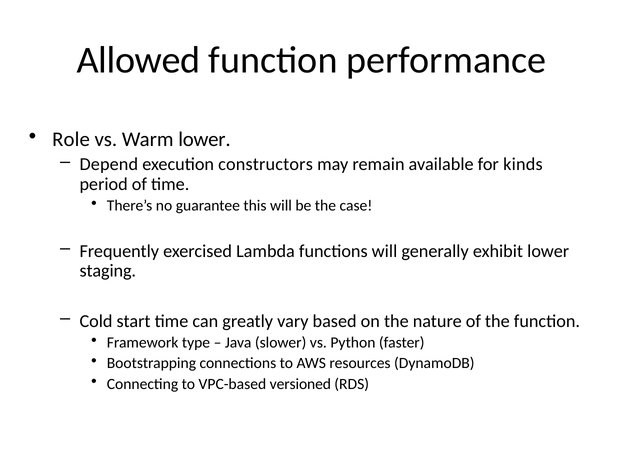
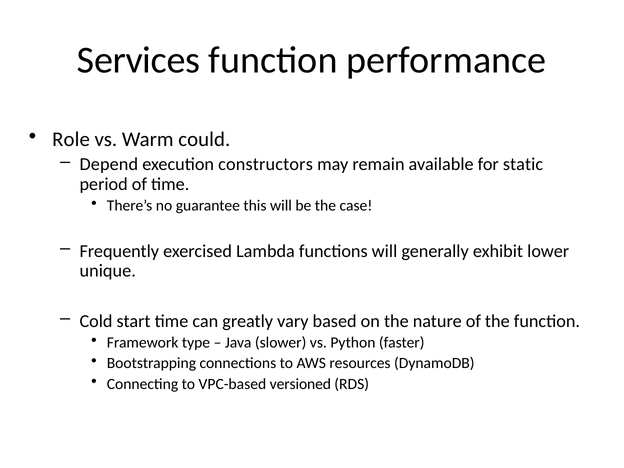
Allowed: Allowed -> Services
Warm lower: lower -> could
kinds: kinds -> static
staging: staging -> unique
